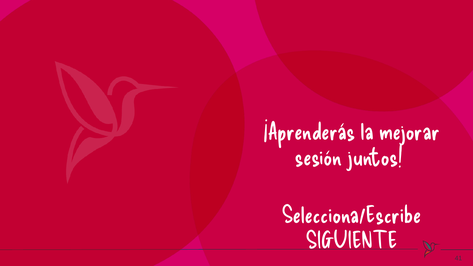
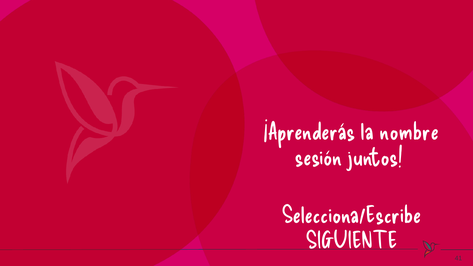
mejorar: mejorar -> nombre
